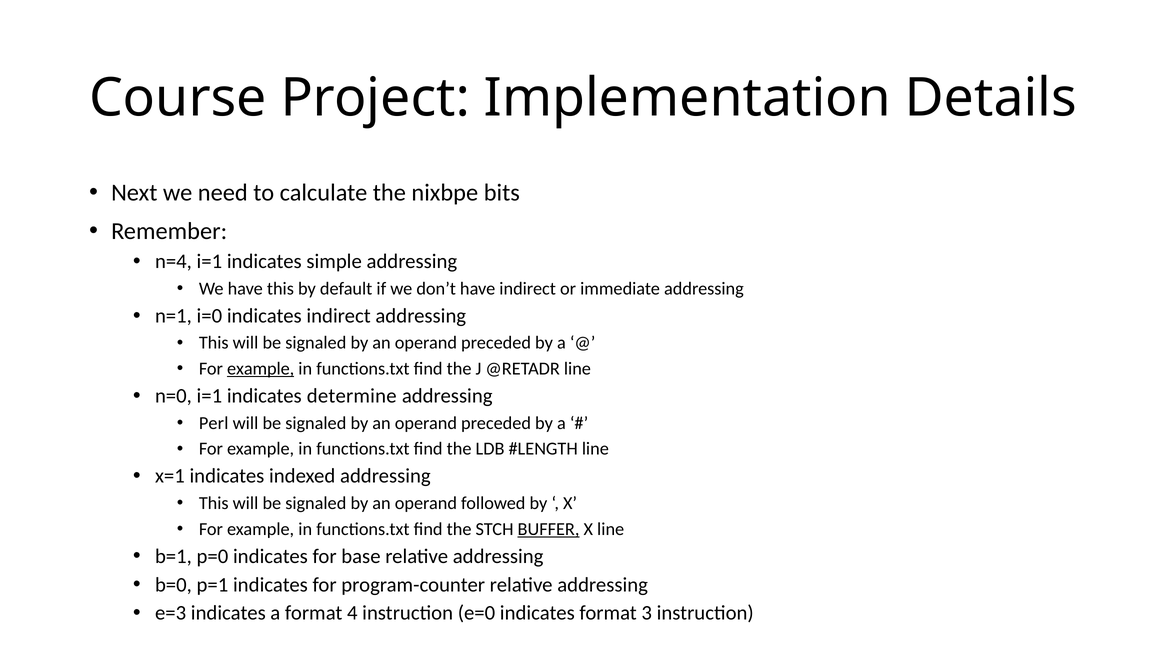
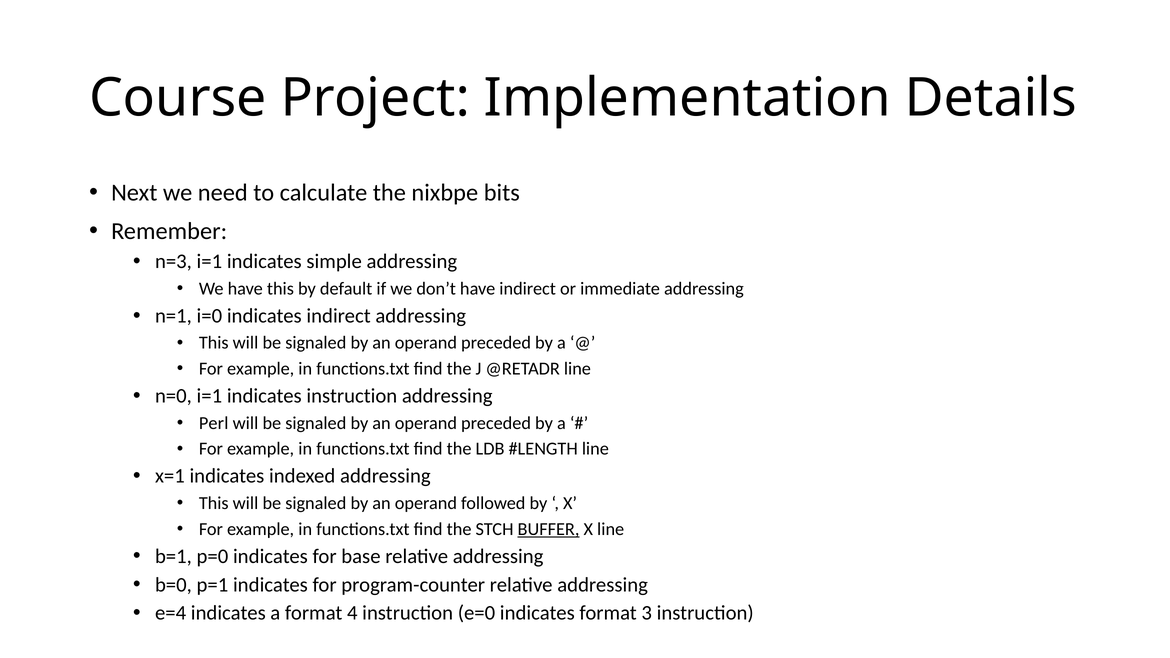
n=4: n=4 -> n=3
example at (261, 369) underline: present -> none
indicates determine: determine -> instruction
e=3: e=3 -> e=4
